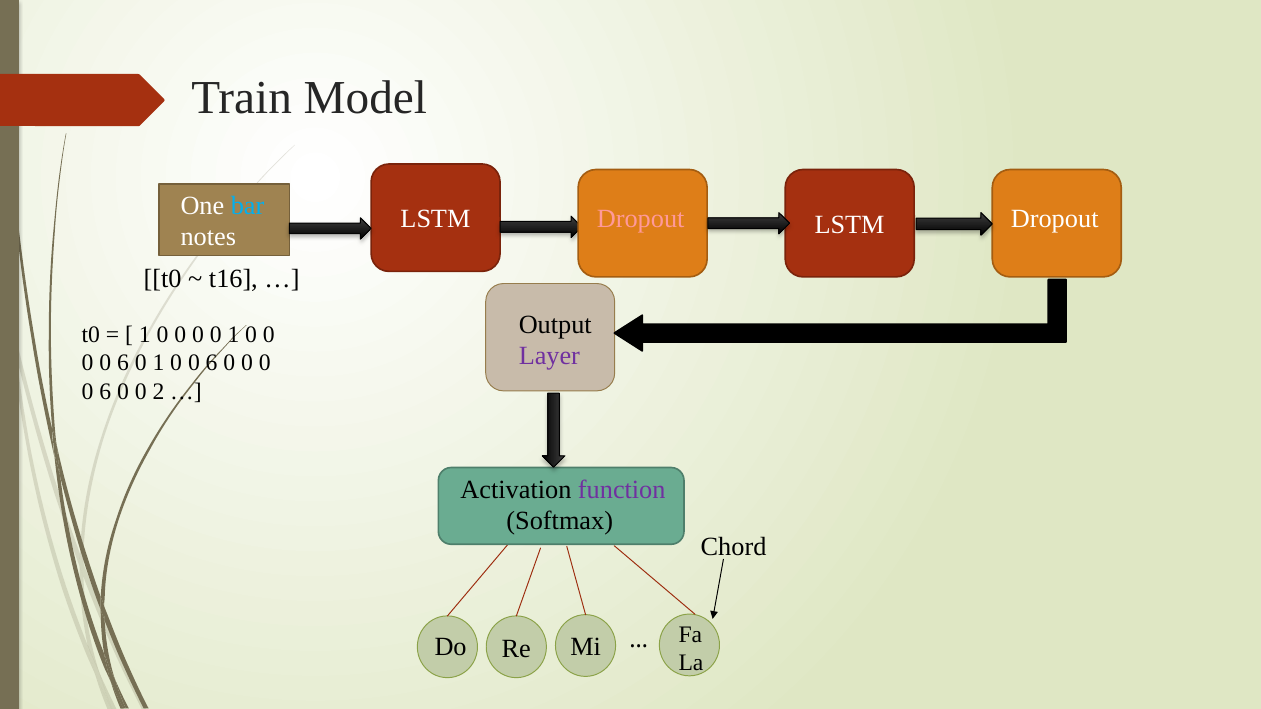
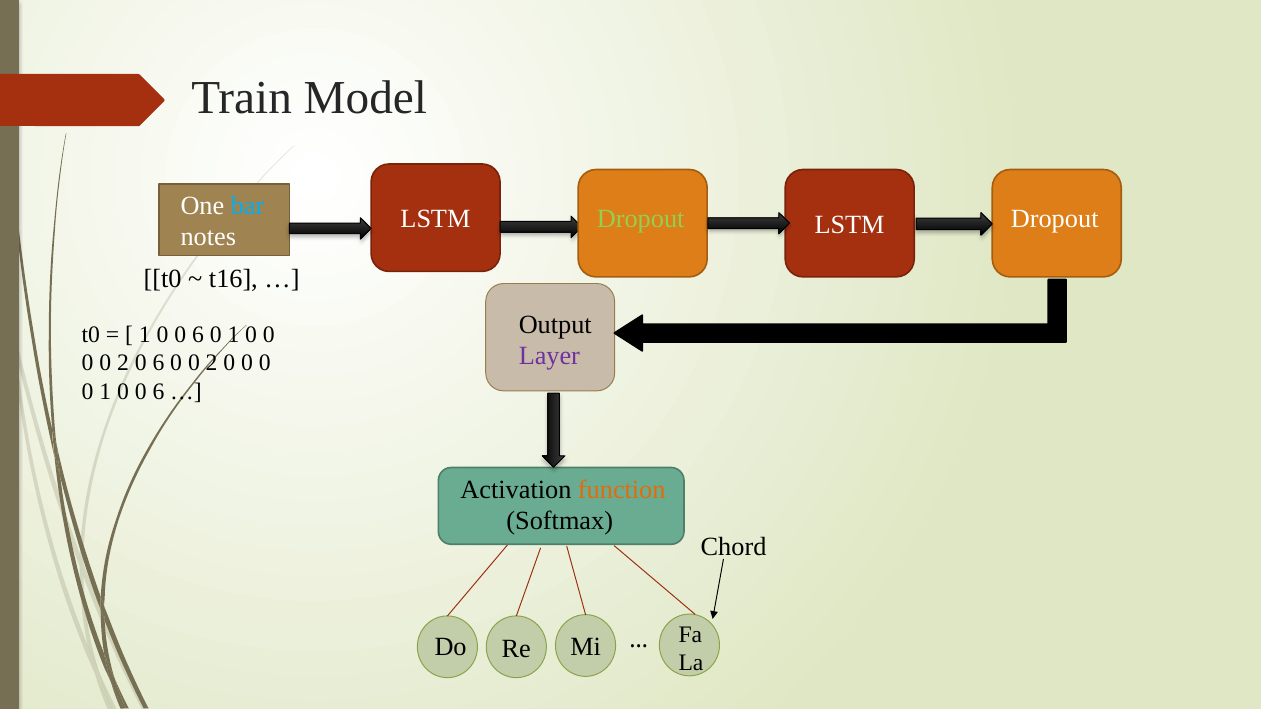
Dropout at (641, 219) colour: pink -> light green
0 at (198, 335): 0 -> 6
6 at (123, 363): 6 -> 2
1 at (158, 363): 1 -> 6
6 at (212, 363): 6 -> 2
6 at (105, 392): 6 -> 1
2 at (158, 392): 2 -> 6
function colour: purple -> orange
